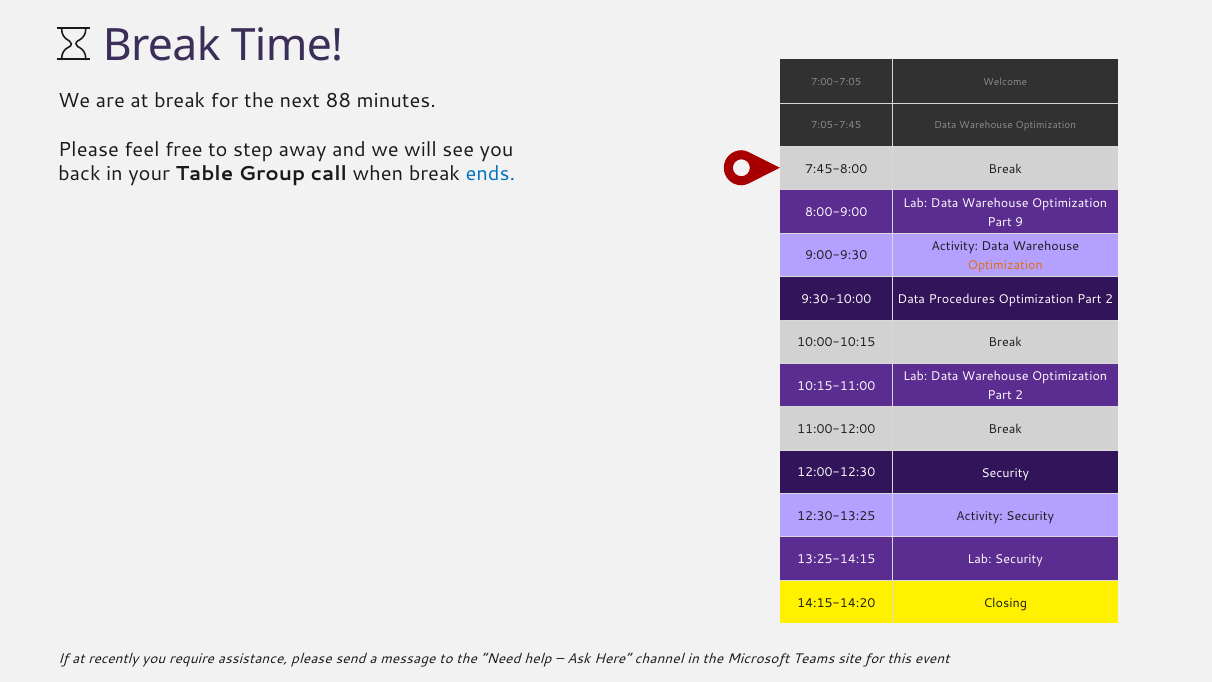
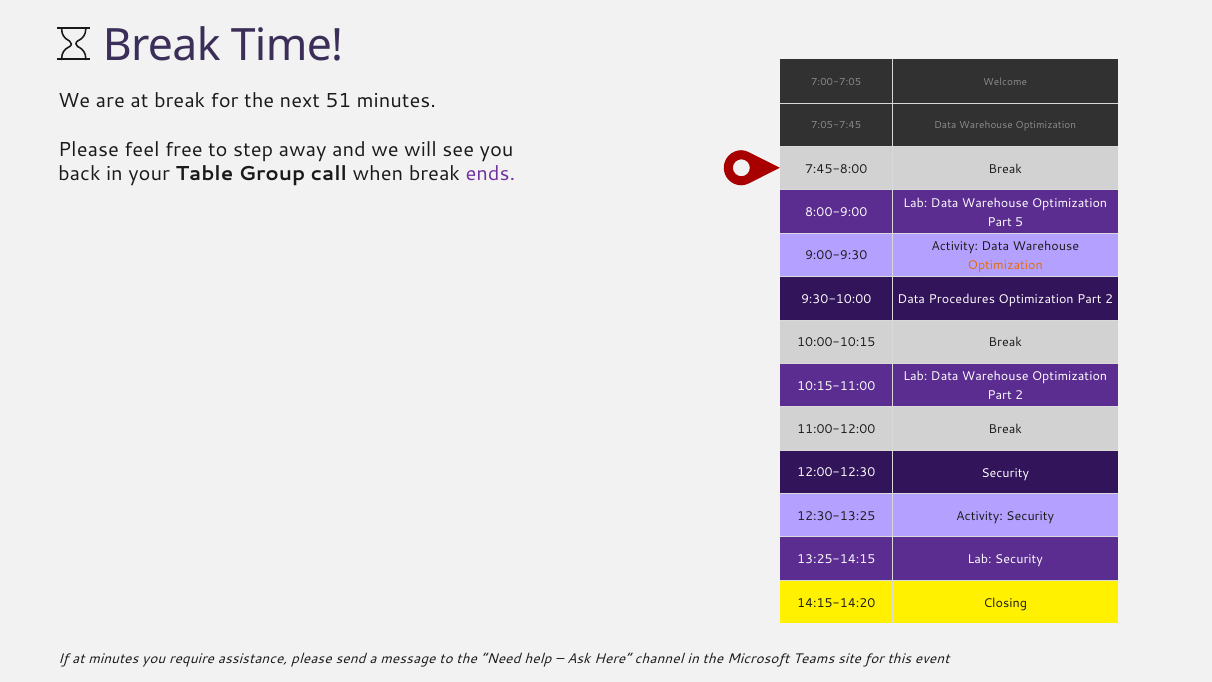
88: 88 -> 51
ends colour: blue -> purple
9: 9 -> 5
at recently: recently -> minutes
